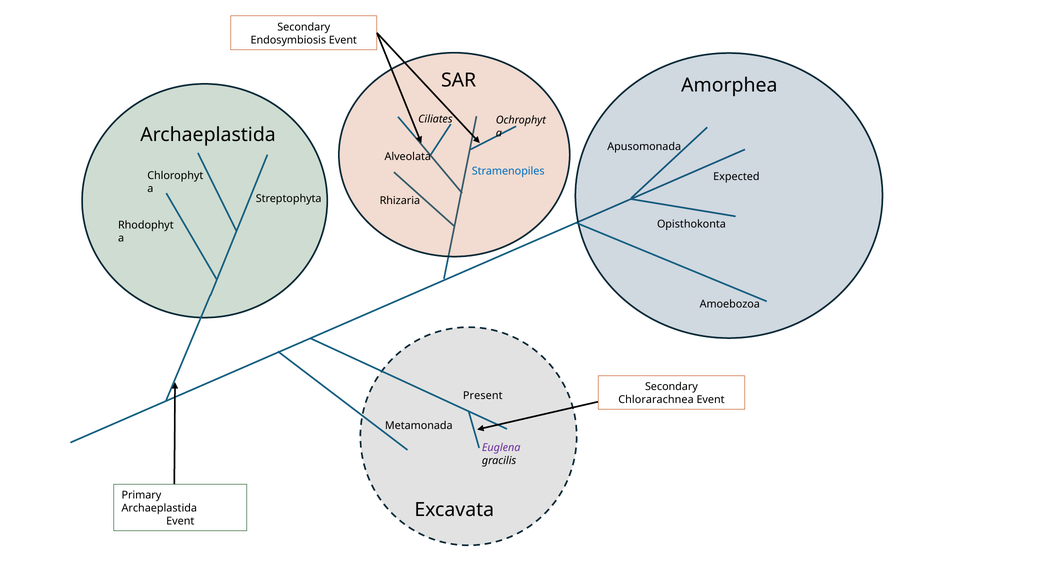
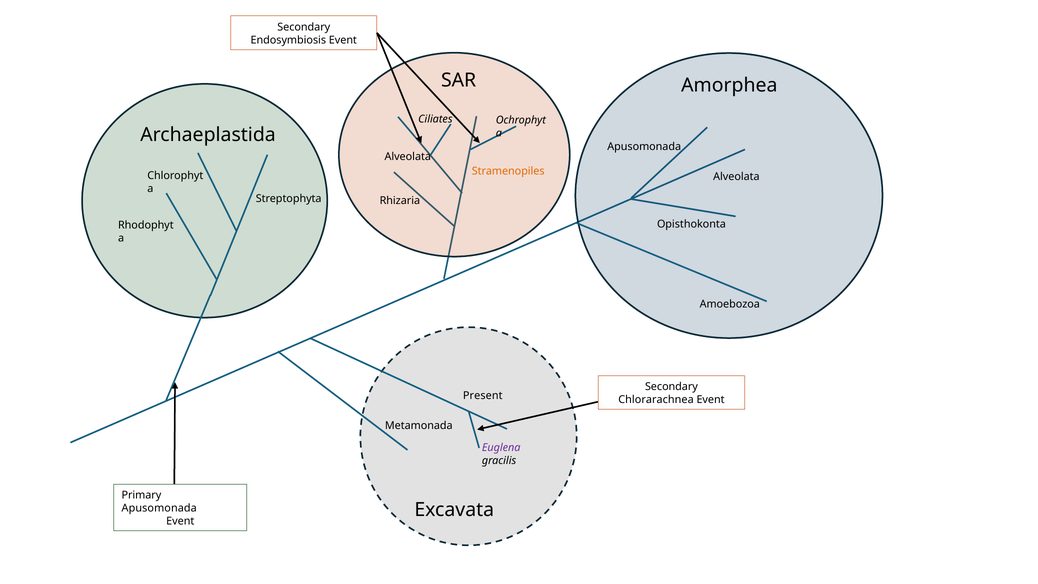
Stramenopiles colour: blue -> orange
Expected at (736, 177): Expected -> Alveolata
Archaeplastida at (159, 508): Archaeplastida -> Apusomonada
